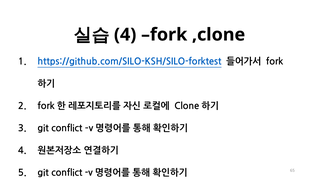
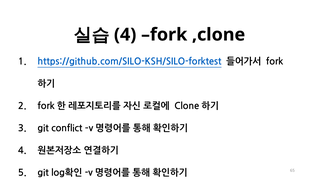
conflict at (67, 173): conflict -> log확인
